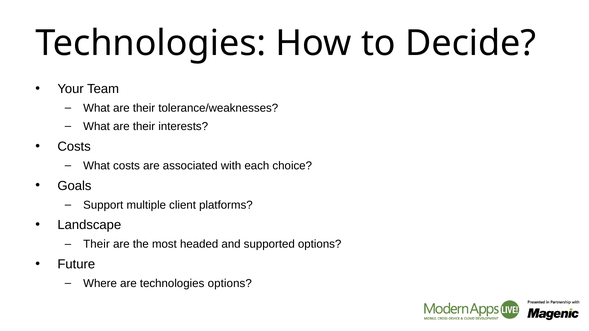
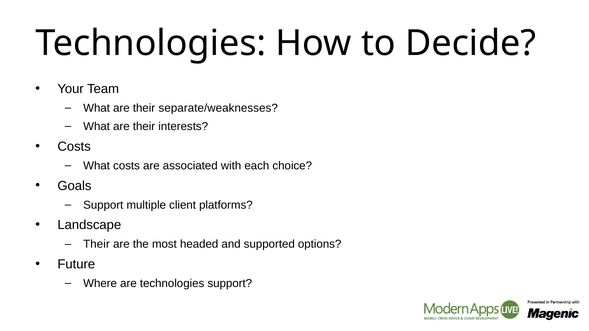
tolerance/weaknesses: tolerance/weaknesses -> separate/weaknesses
technologies options: options -> support
